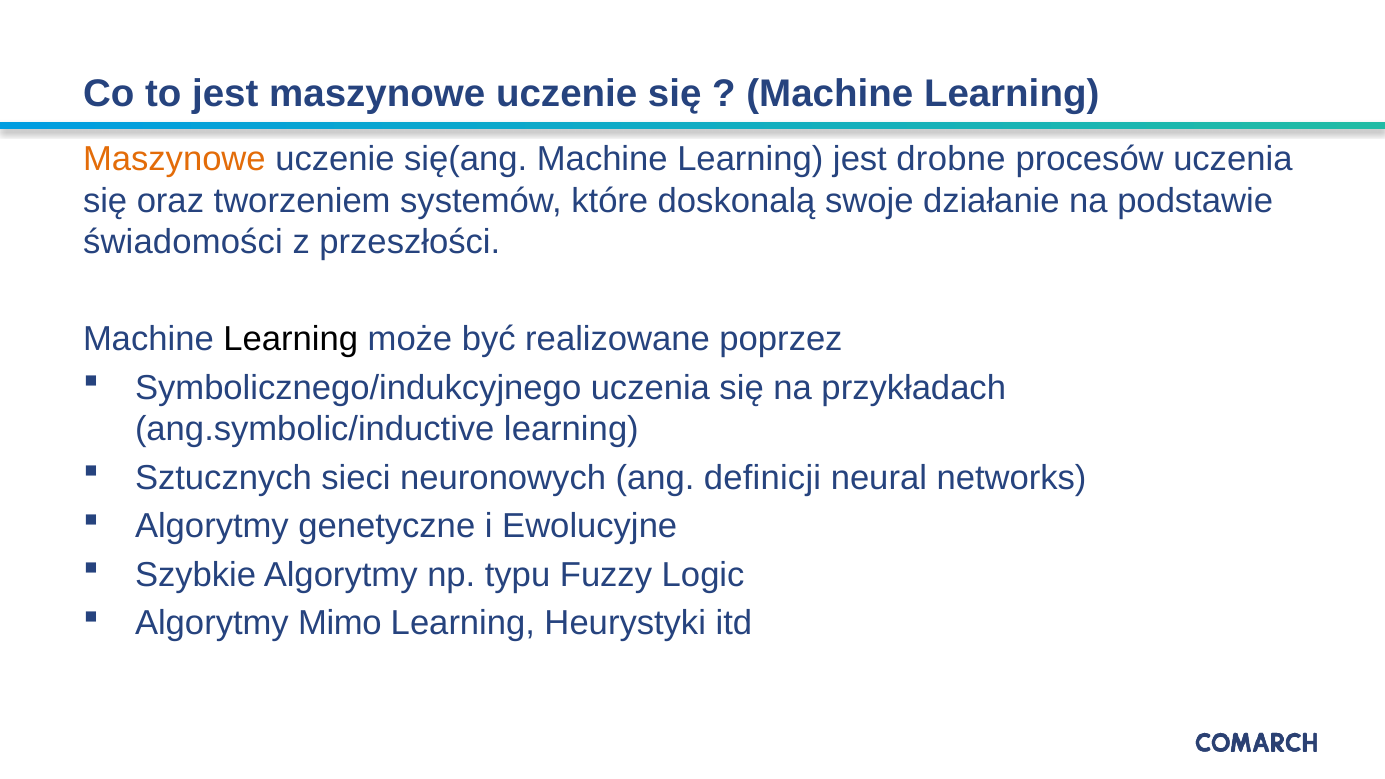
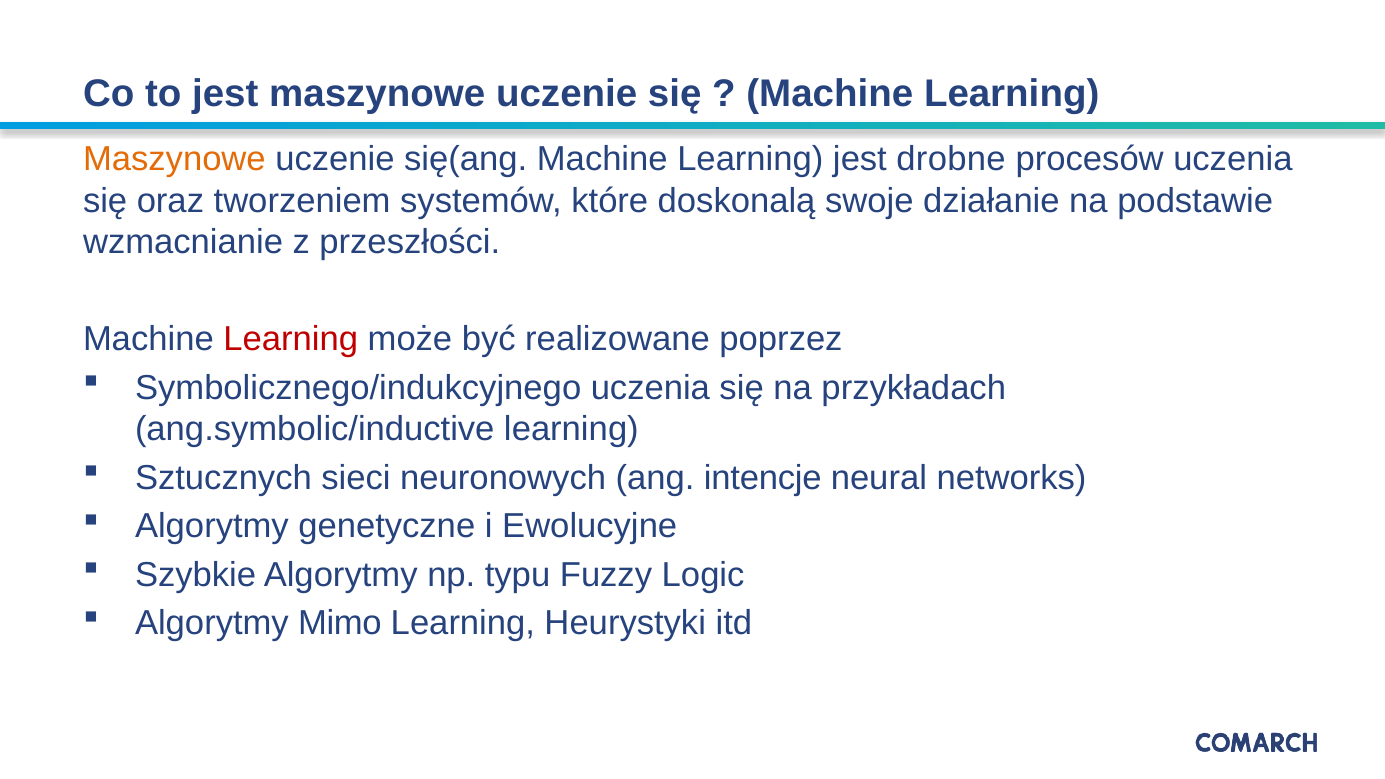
świadomości: świadomości -> wzmacnianie
Learning at (291, 339) colour: black -> red
definicji: definicji -> intencje
